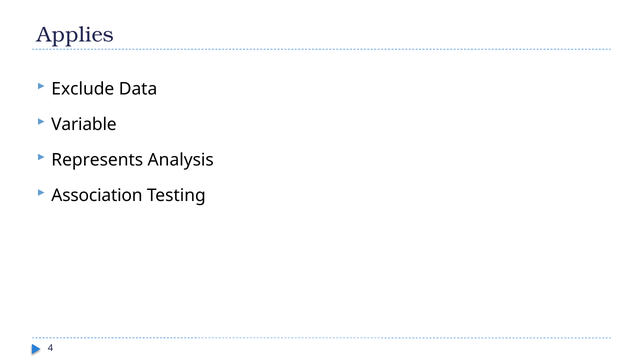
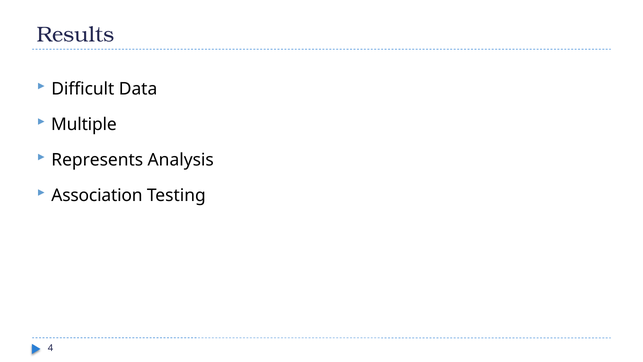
Applies: Applies -> Results
Exclude: Exclude -> Difficult
Variable: Variable -> Multiple
